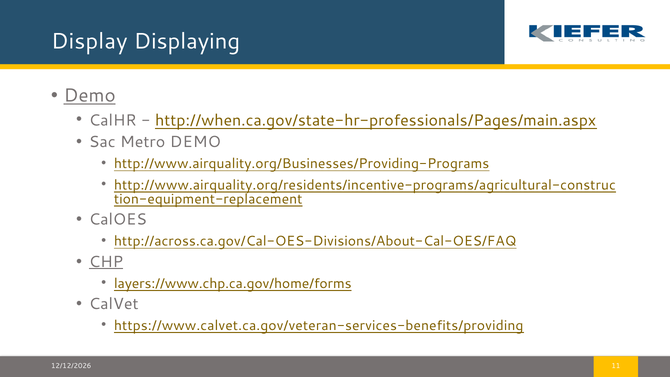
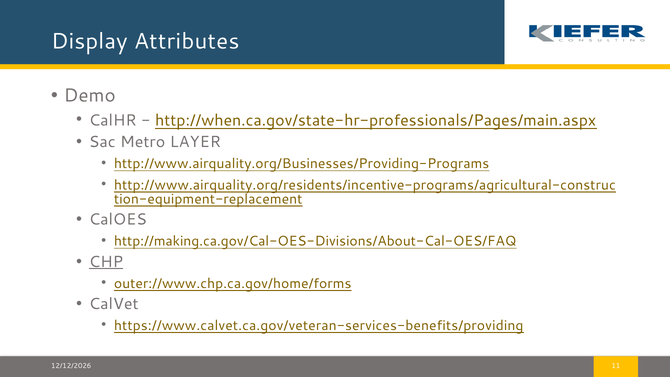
Displaying: Displaying -> Attributes
Demo at (90, 96) underline: present -> none
Metro DEMO: DEMO -> LAYER
http://across.ca.gov/Cal-OES-Divisions/About-Cal-OES/FAQ: http://across.ca.gov/Cal-OES-Divisions/About-Cal-OES/FAQ -> http://making.ca.gov/Cal-OES-Divisions/About-Cal-OES/FAQ
layers://www.chp.ca.gov/home/forms: layers://www.chp.ca.gov/home/forms -> outer://www.chp.ca.gov/home/forms
